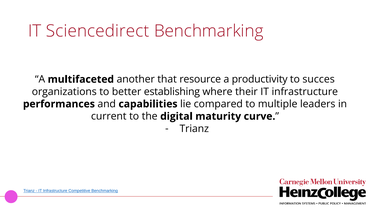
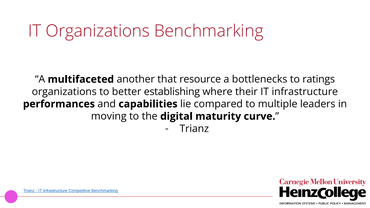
IT Sciencedirect: Sciencedirect -> Organizations
productivity: productivity -> bottlenecks
succes: succes -> ratings
current: current -> moving
